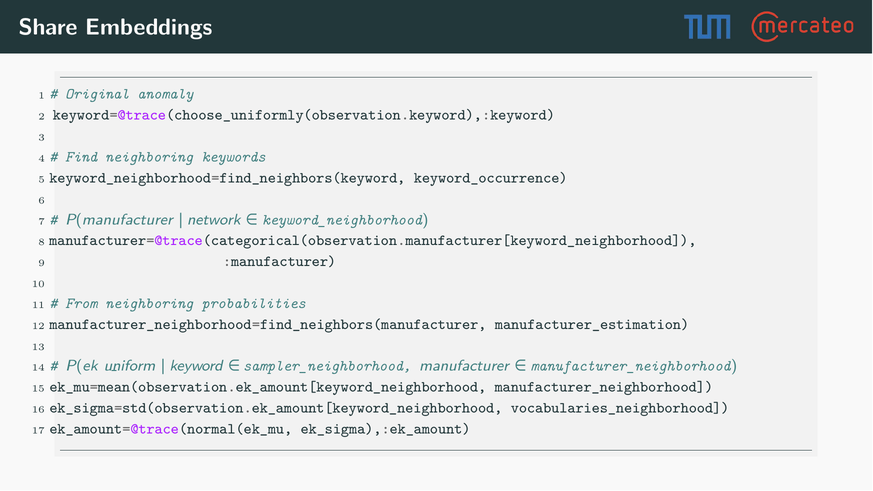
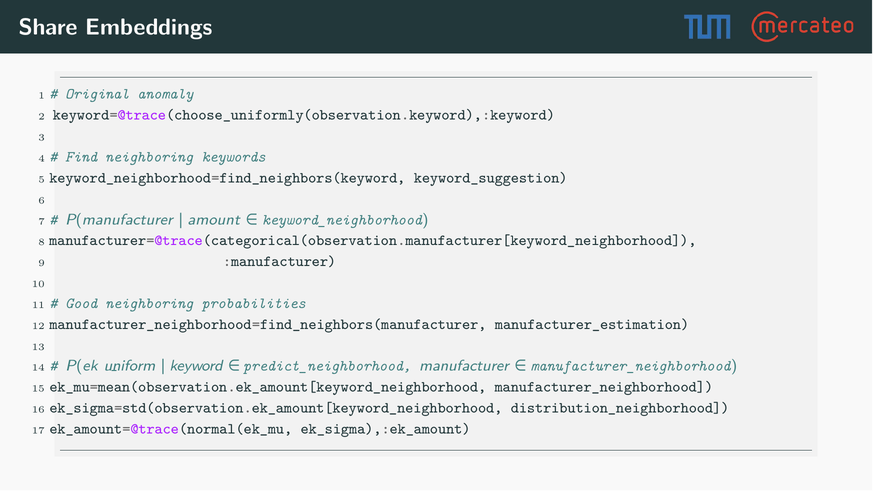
keyword_occurrence: keyword_occurrence -> keyword_suggestion
network: network -> amount
From: From -> Good
sampler_neighborhood: sampler_neighborhood -> predict_neighborhood
vocabularies_neighborhood: vocabularies_neighborhood -> distribution_neighborhood
